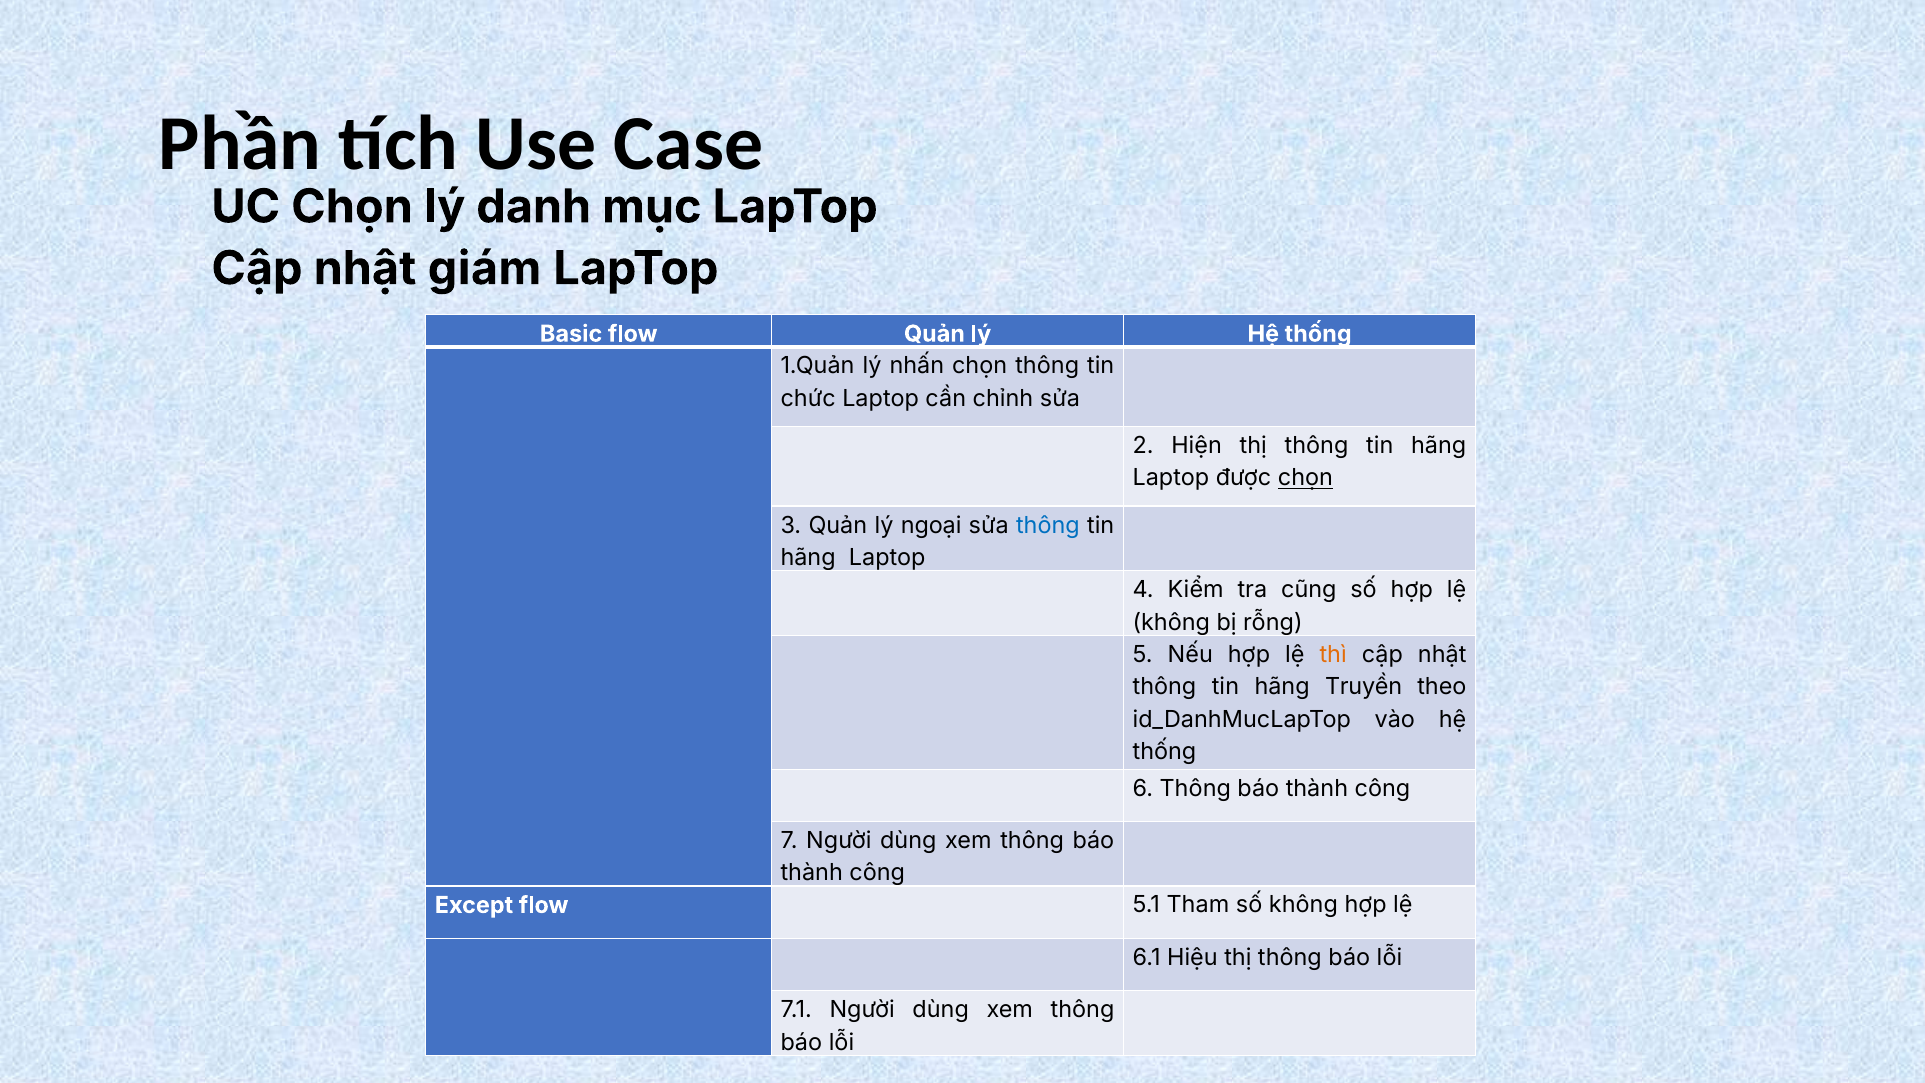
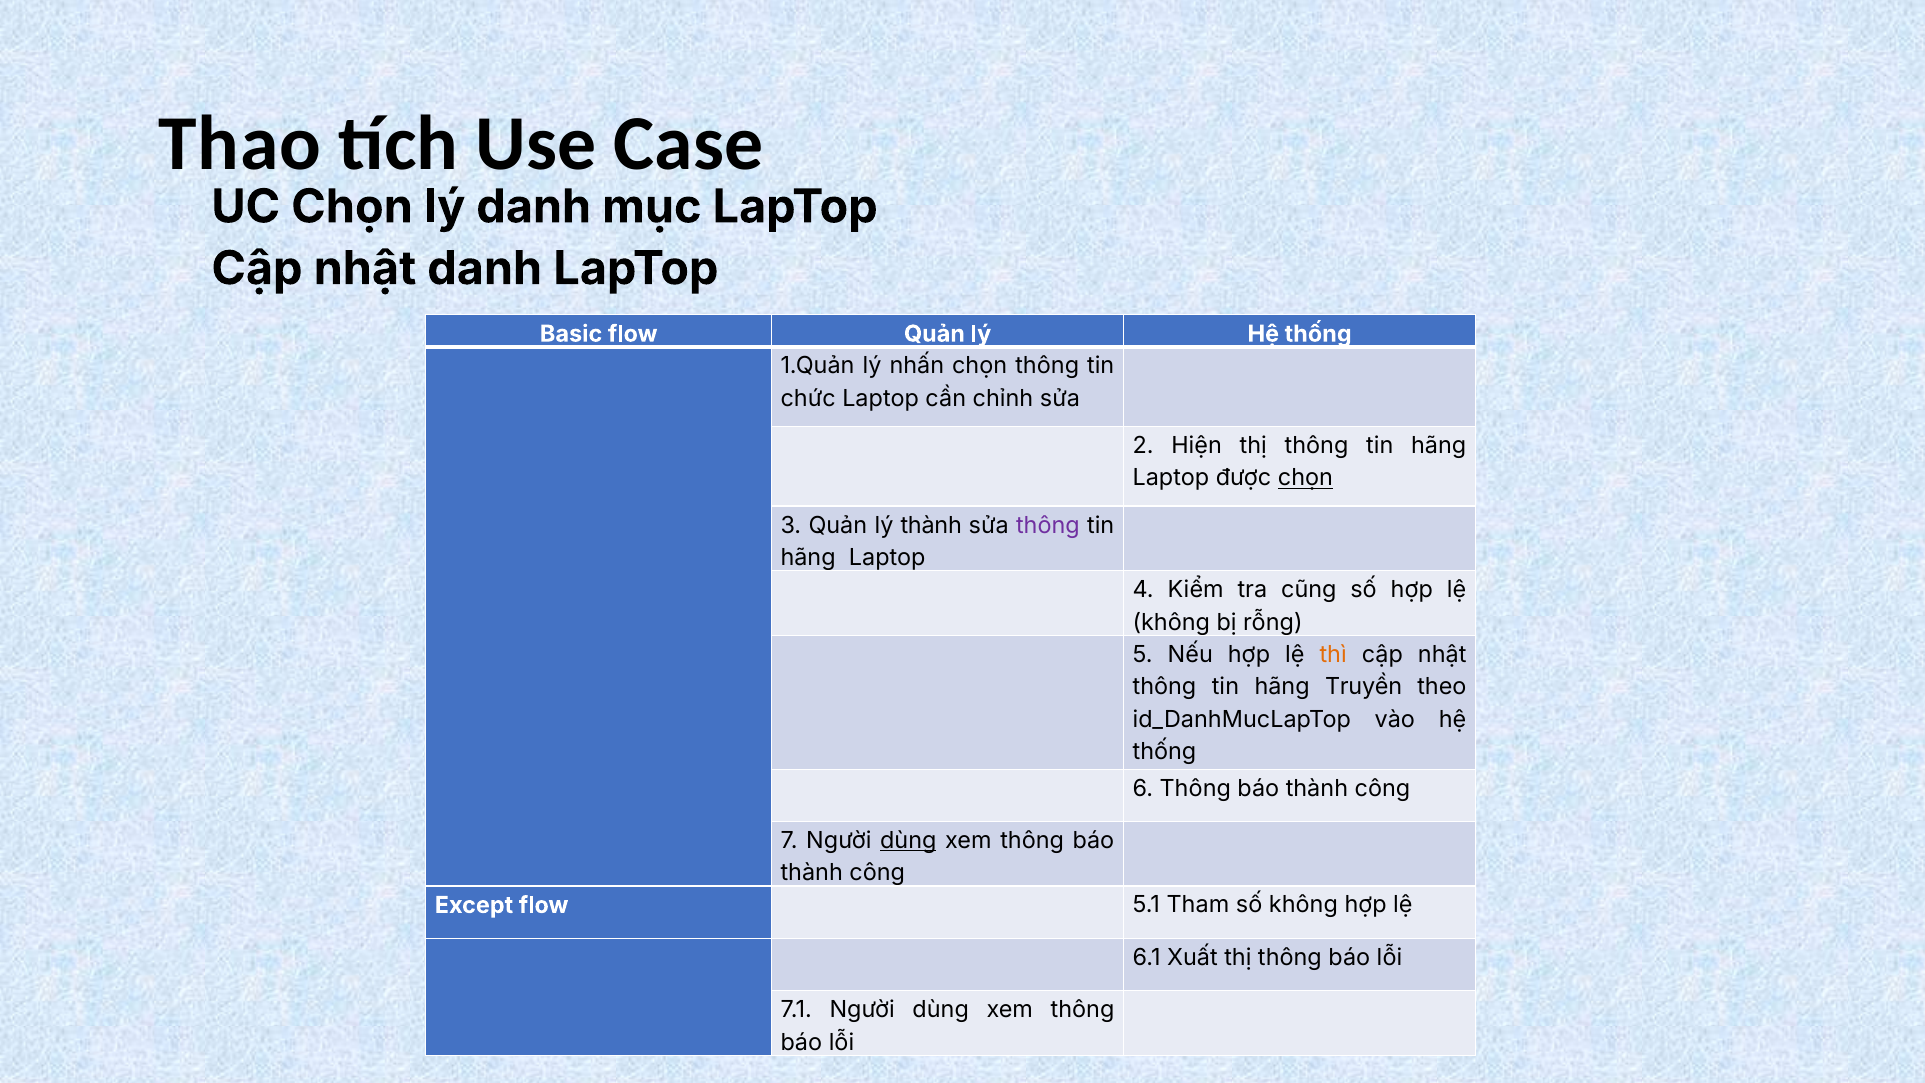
Phần: Phần -> Thao
nhật giám: giám -> danh
lý ngoại: ngoại -> thành
thông at (1048, 525) colour: blue -> purple
dùng at (908, 841) underline: none -> present
Hiệu: Hiệu -> Xuất
